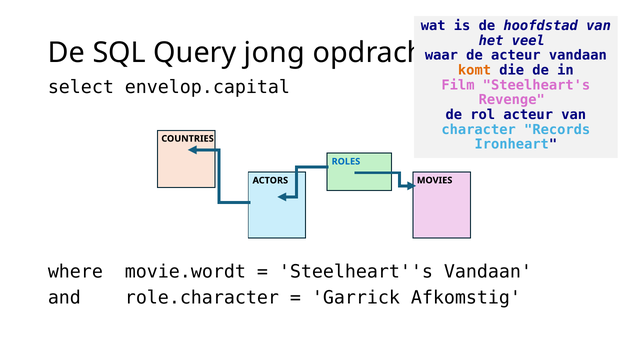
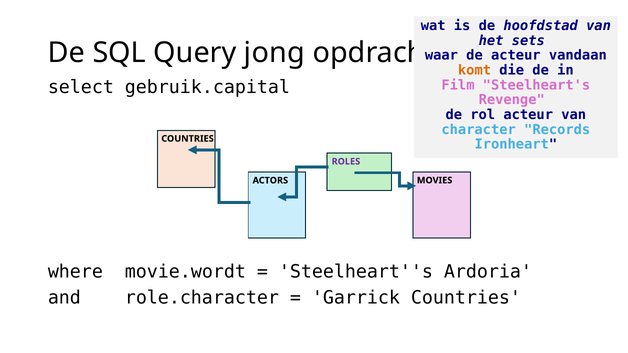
veel: veel -> sets
envelop.capital: envelop.capital -> gebruik.capital
ROLES colour: blue -> purple
Steelheart''s Vandaan: Vandaan -> Ardoria
Garrick Afkomstig: Afkomstig -> Countries
